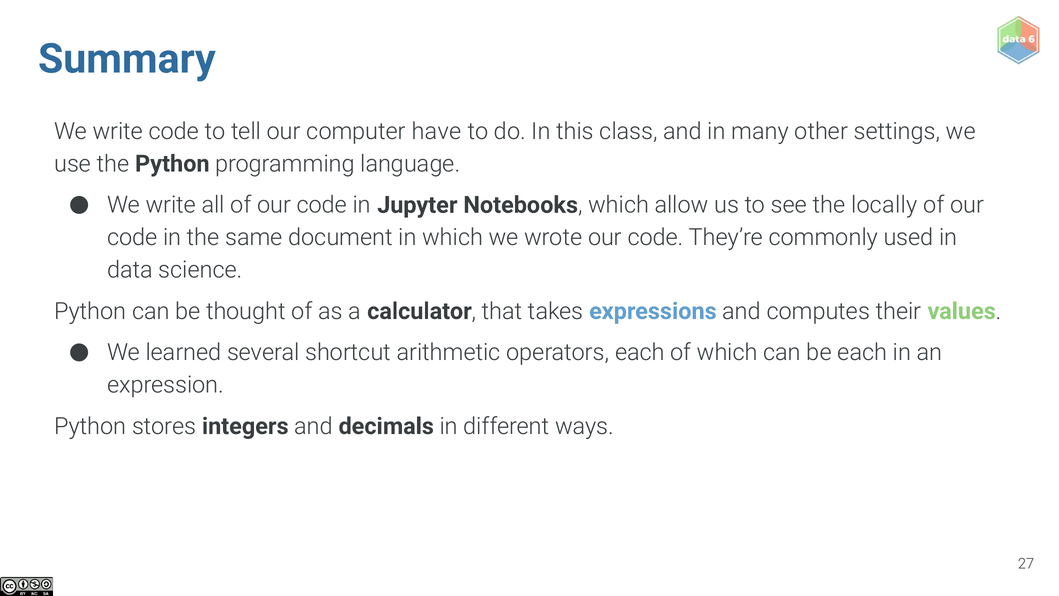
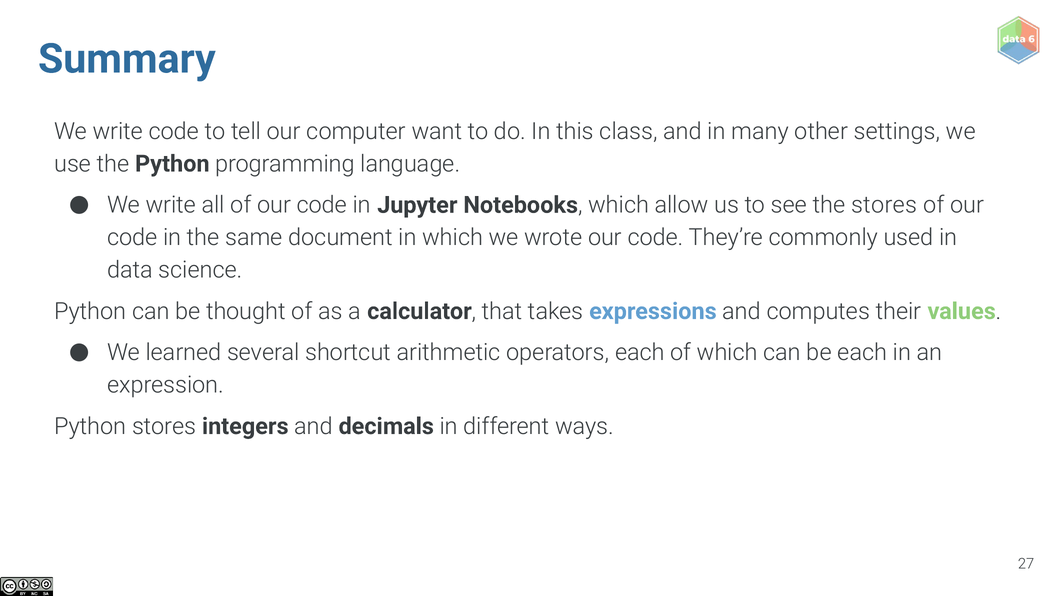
have: have -> want
the locally: locally -> stores
